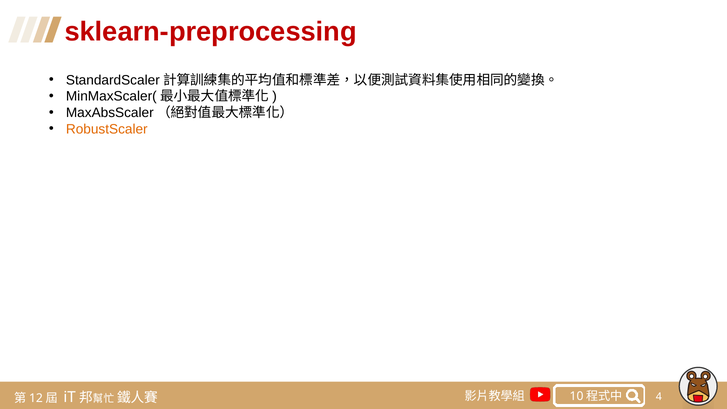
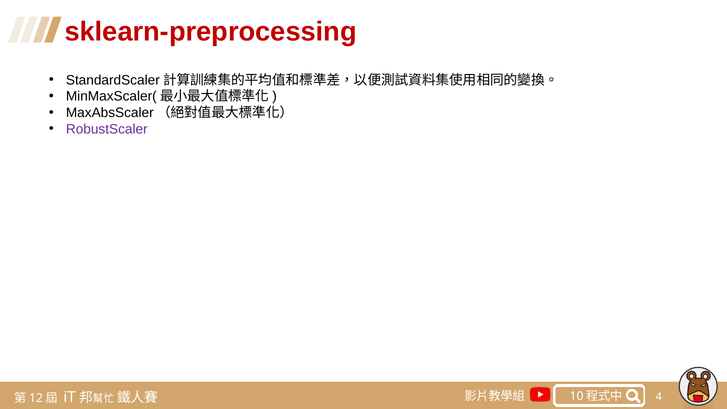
RobustScaler colour: orange -> purple
